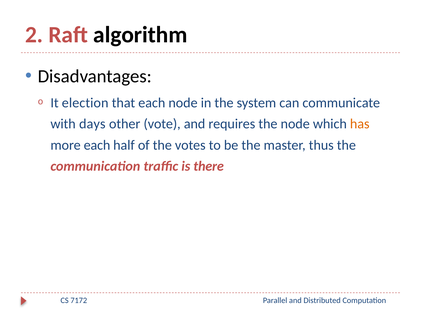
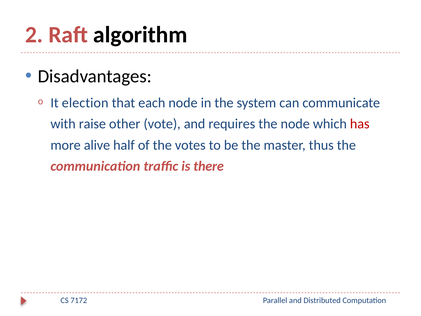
days: days -> raise
has colour: orange -> red
more each: each -> alive
